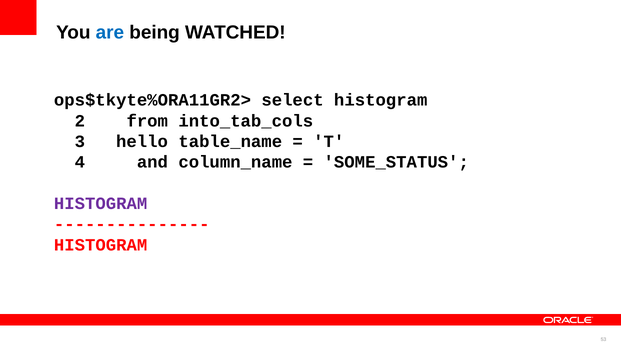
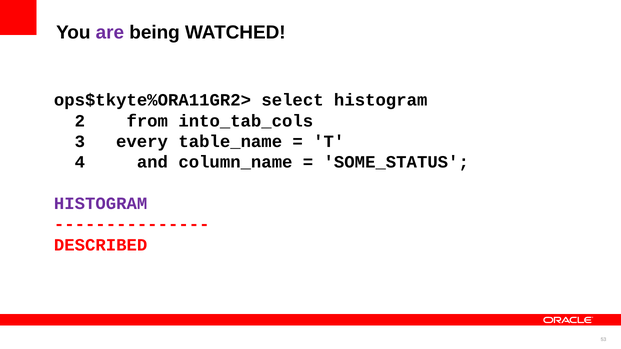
are colour: blue -> purple
hello: hello -> every
HISTOGRAM at (101, 245): HISTOGRAM -> DESCRIBED
